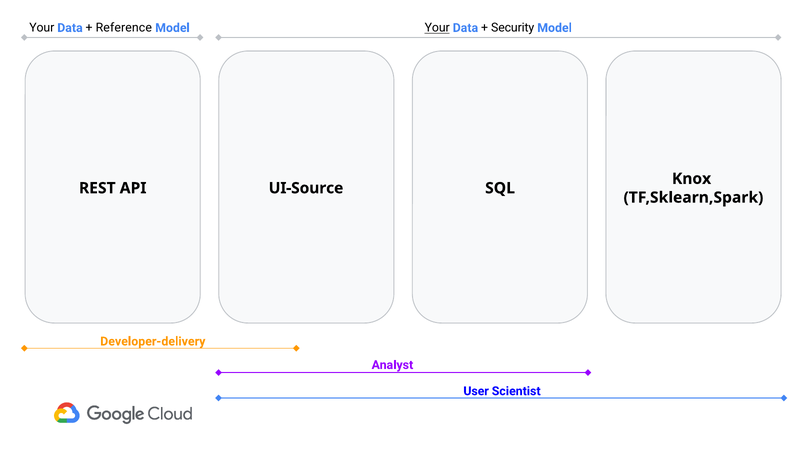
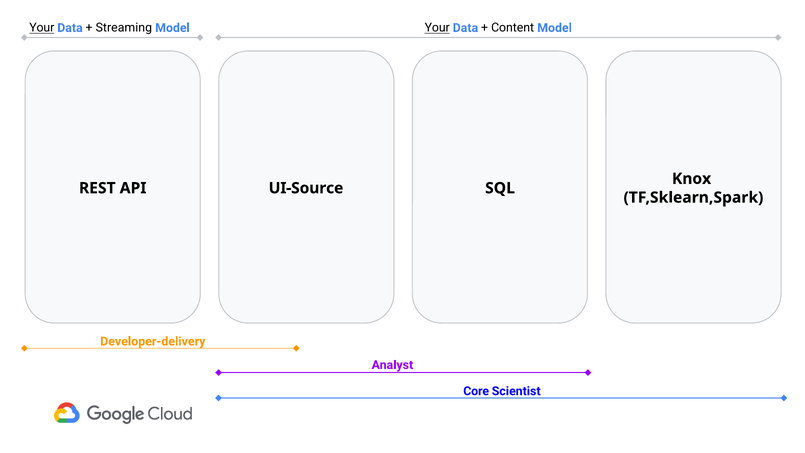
Your at (42, 28) underline: none -> present
Reference: Reference -> Streaming
Security: Security -> Content
User: User -> Core
